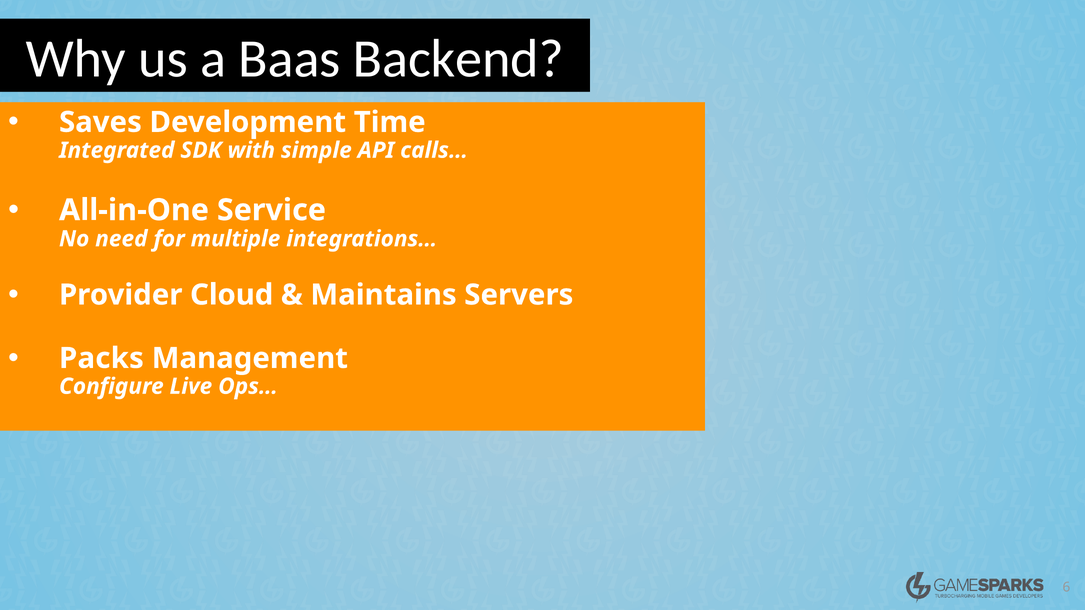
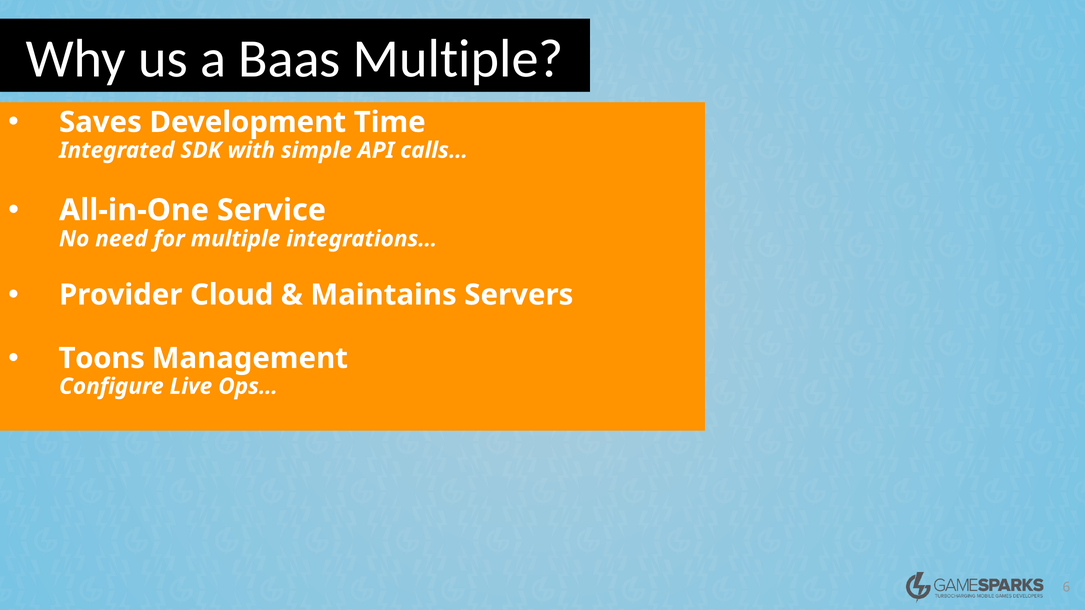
Baas Backend: Backend -> Multiple
Packs: Packs -> Toons
